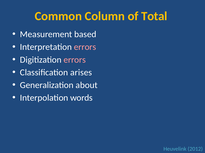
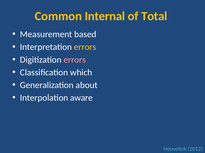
Column: Column -> Internal
errors at (85, 47) colour: pink -> yellow
arises: arises -> which
words: words -> aware
